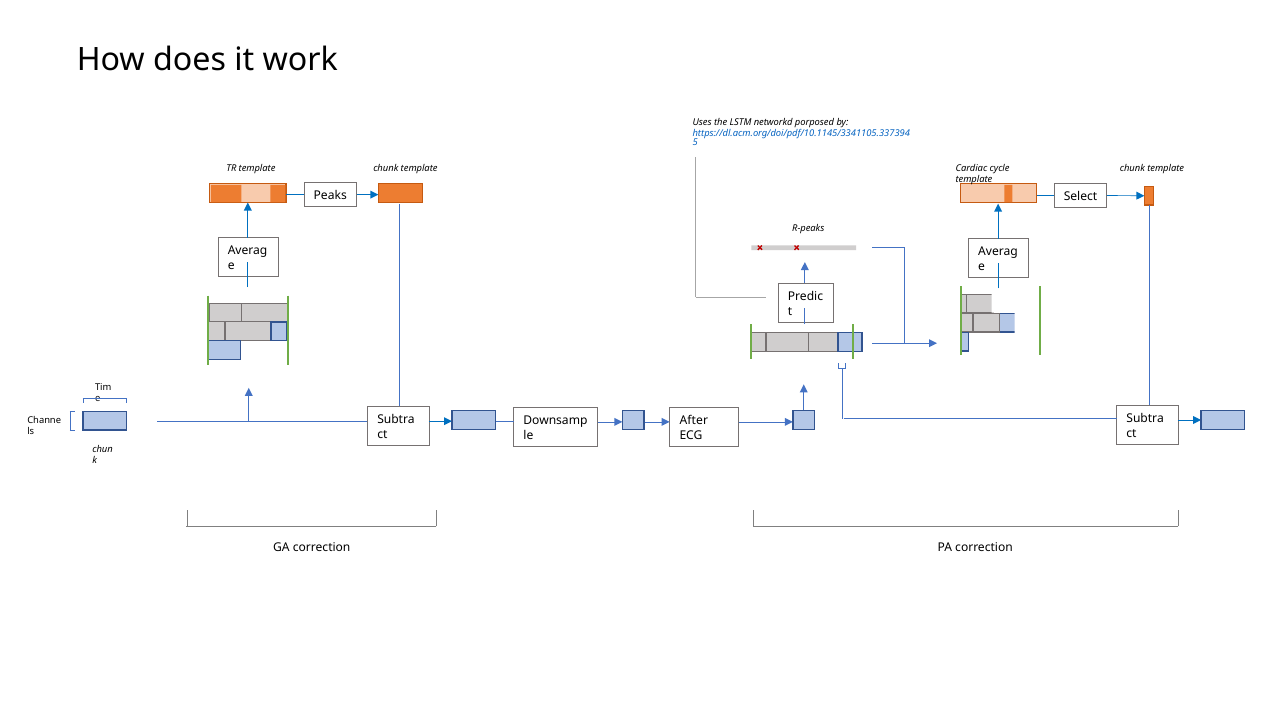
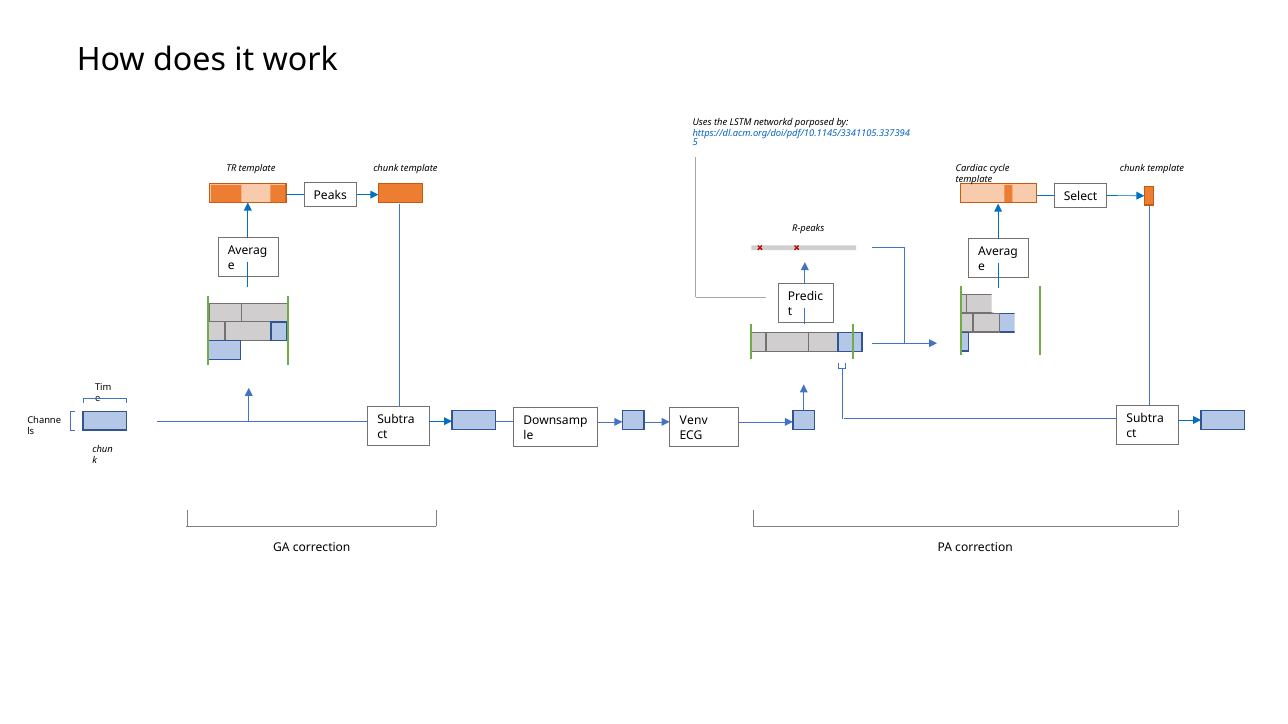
After: After -> Venv
